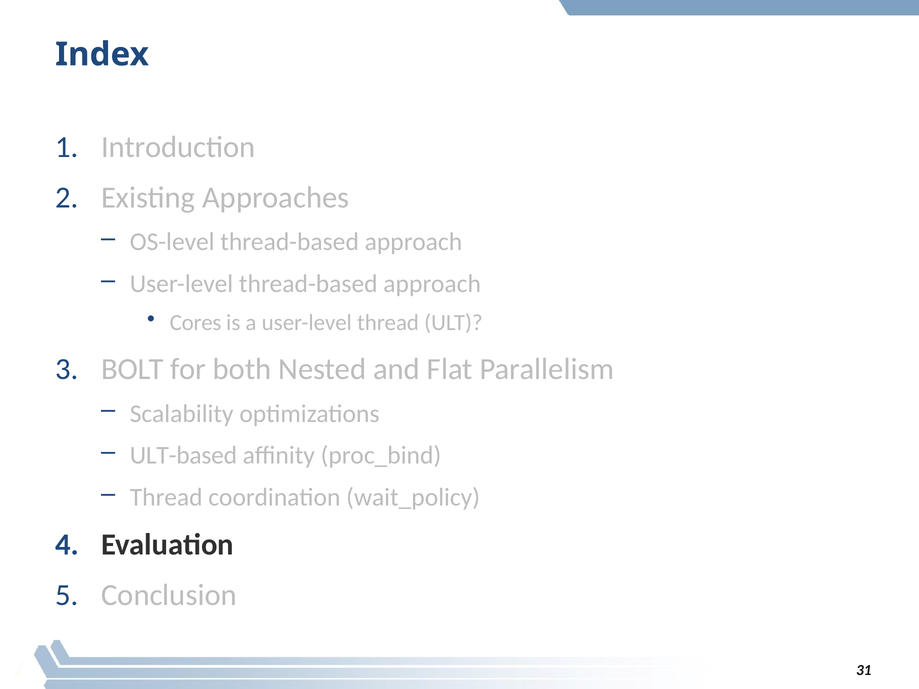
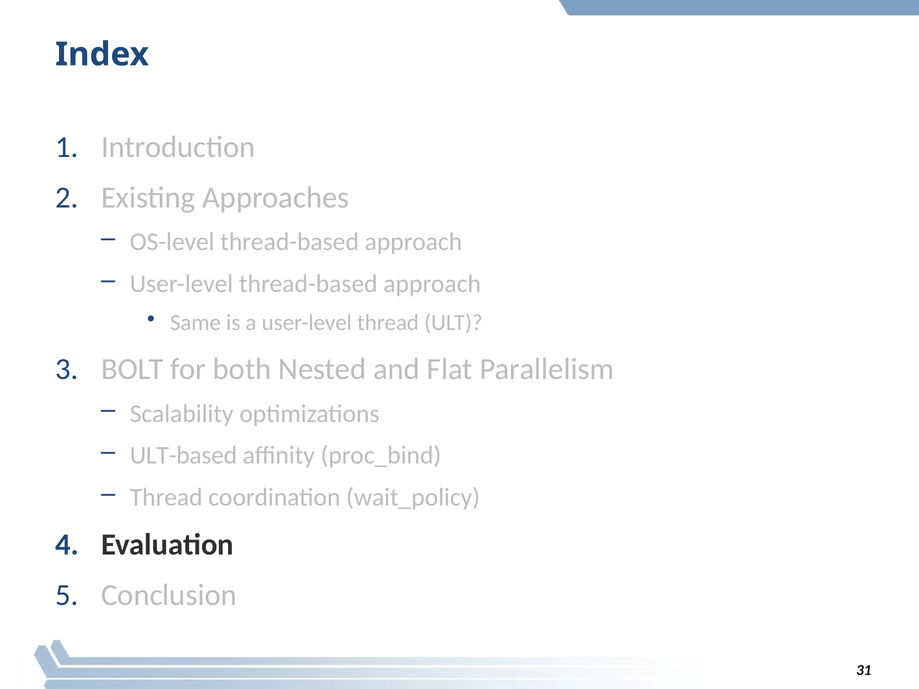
Cores: Cores -> Same
